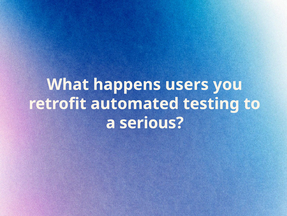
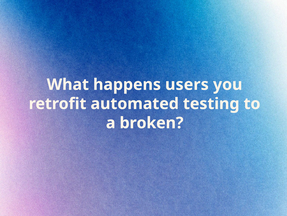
serious: serious -> broken
